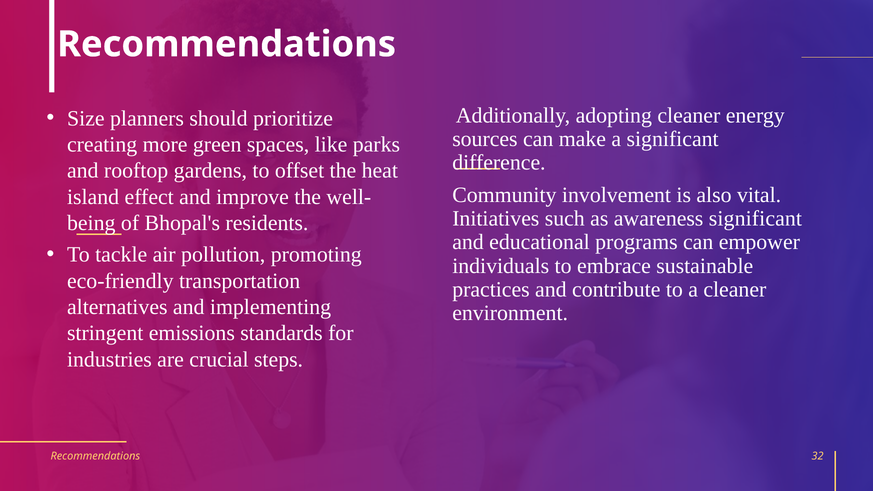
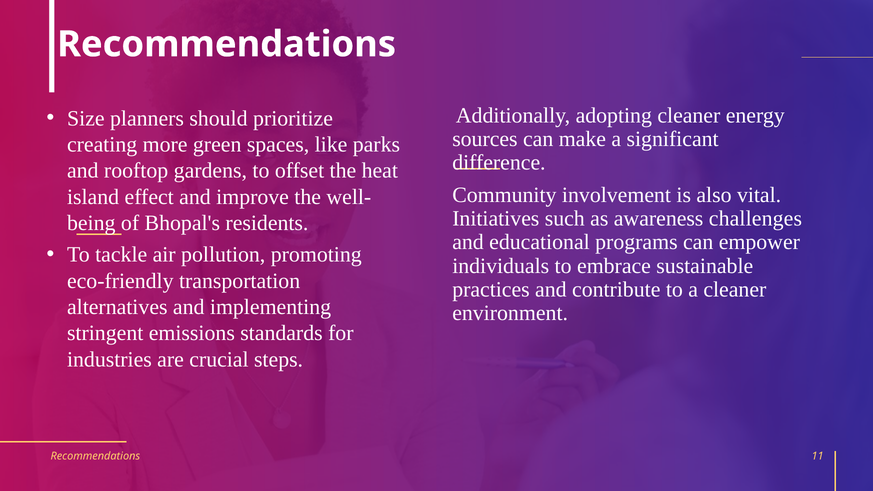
awareness significant: significant -> challenges
32: 32 -> 11
